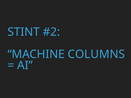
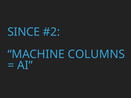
STINT: STINT -> SINCE
